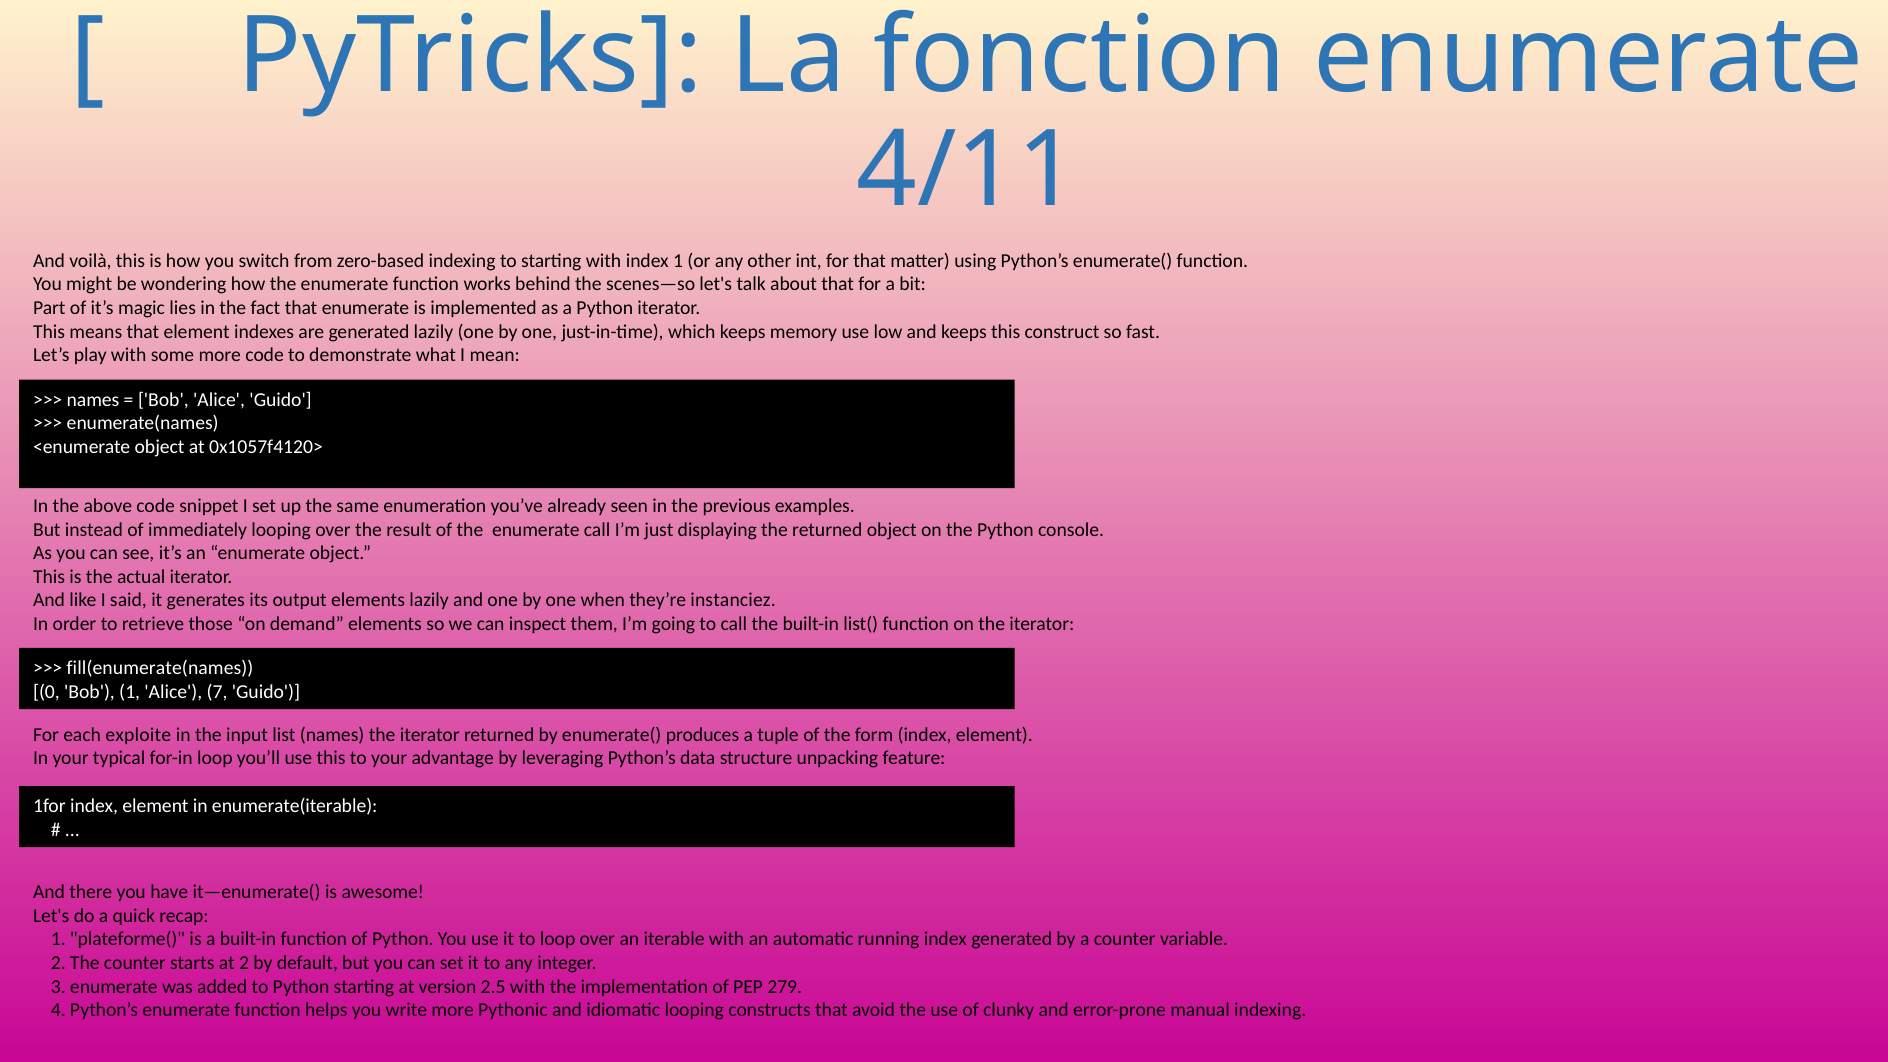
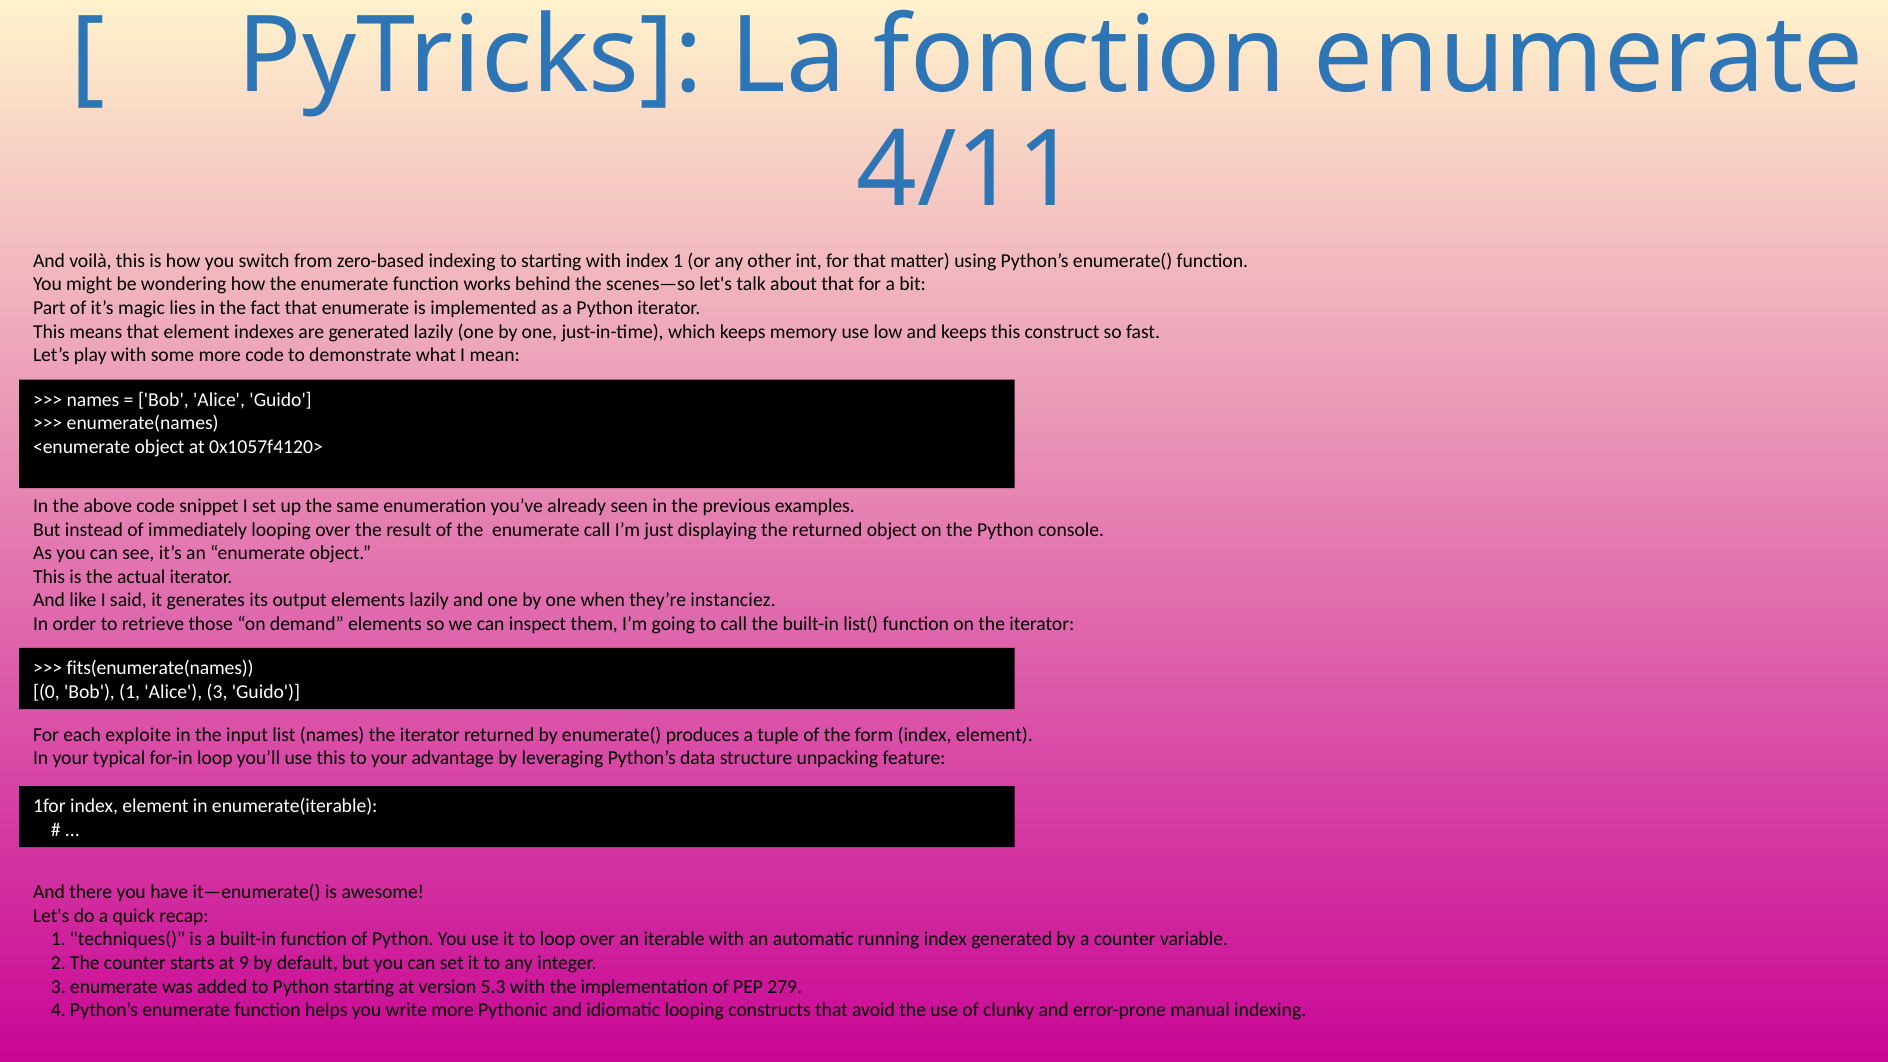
fill(enumerate(names: fill(enumerate(names -> fits(enumerate(names
Alice 7: 7 -> 3
plateforme(: plateforme( -> techniques(
at 2: 2 -> 9
2.5: 2.5 -> 5.3
